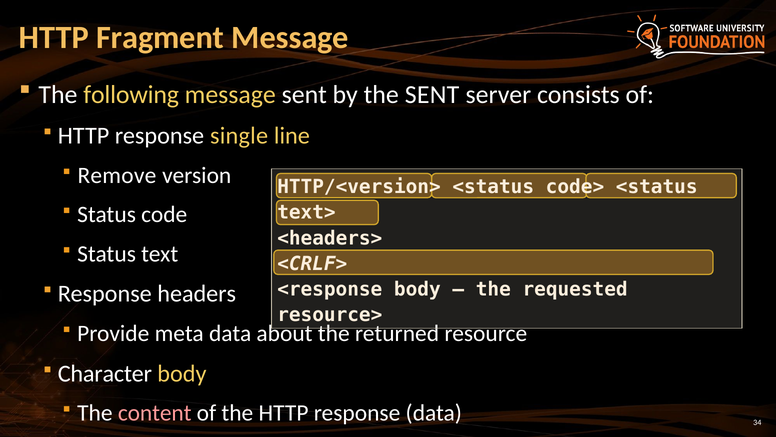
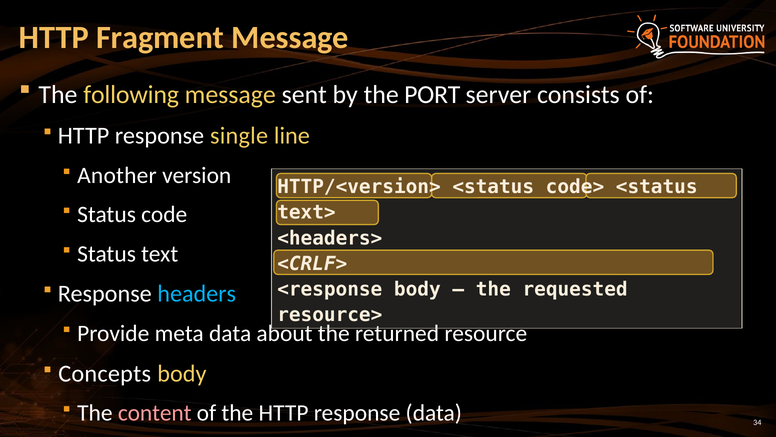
the SENT: SENT -> PORT
Remove: Remove -> Another
headers colour: white -> light blue
Character: Character -> Concepts
